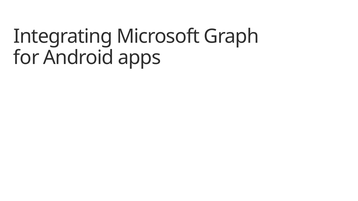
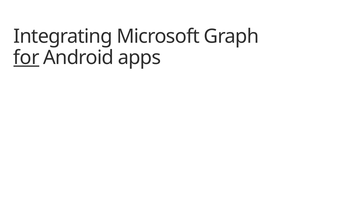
for underline: none -> present
